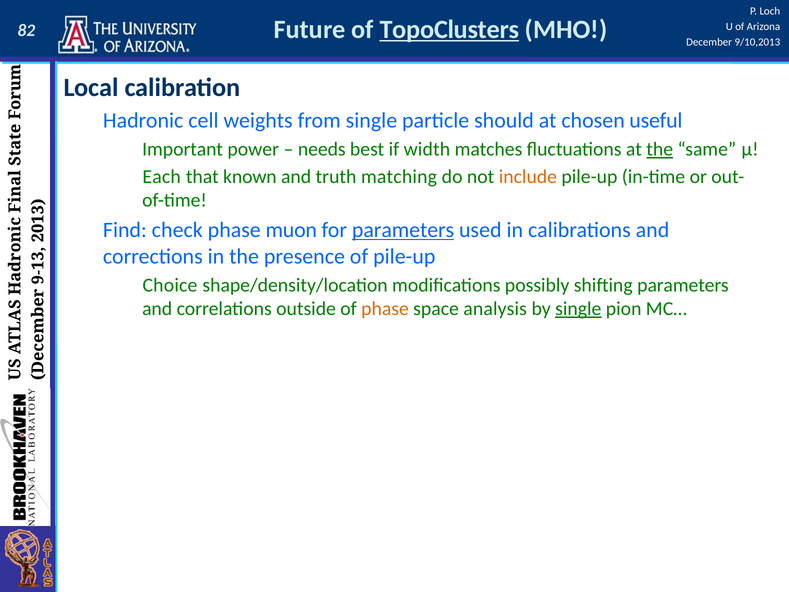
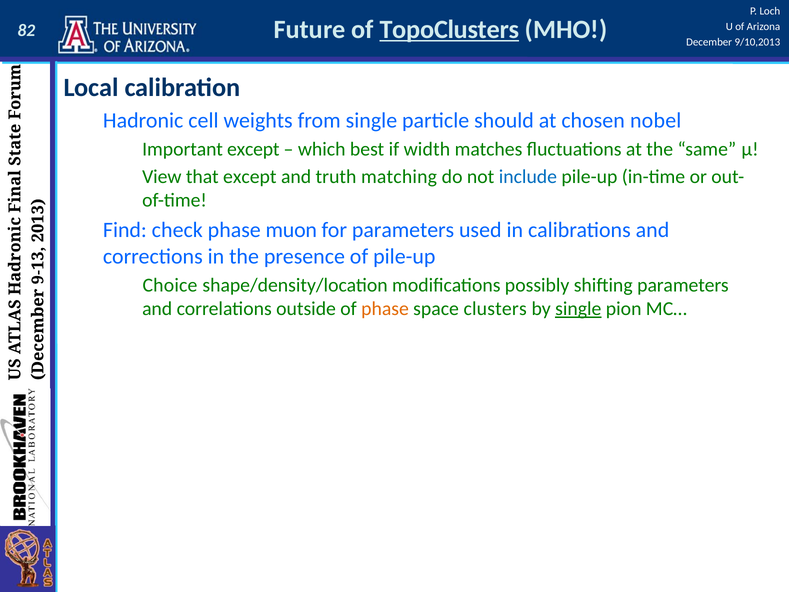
useful: useful -> nobel
Important power: power -> except
needs: needs -> which
the at (660, 149) underline: present -> none
Each: Each -> View
that known: known -> except
include colour: orange -> blue
parameters at (403, 230) underline: present -> none
analysis: analysis -> clusters
